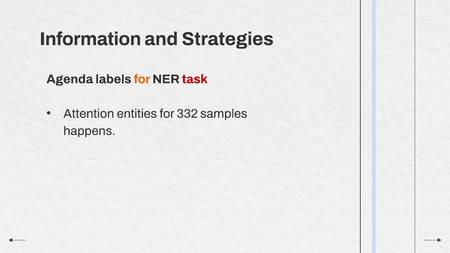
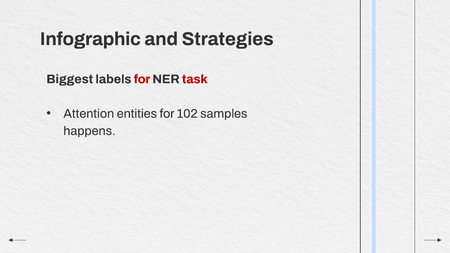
Information: Information -> Infographic
Agenda: Agenda -> Biggest
for at (142, 79) colour: orange -> red
332: 332 -> 102
